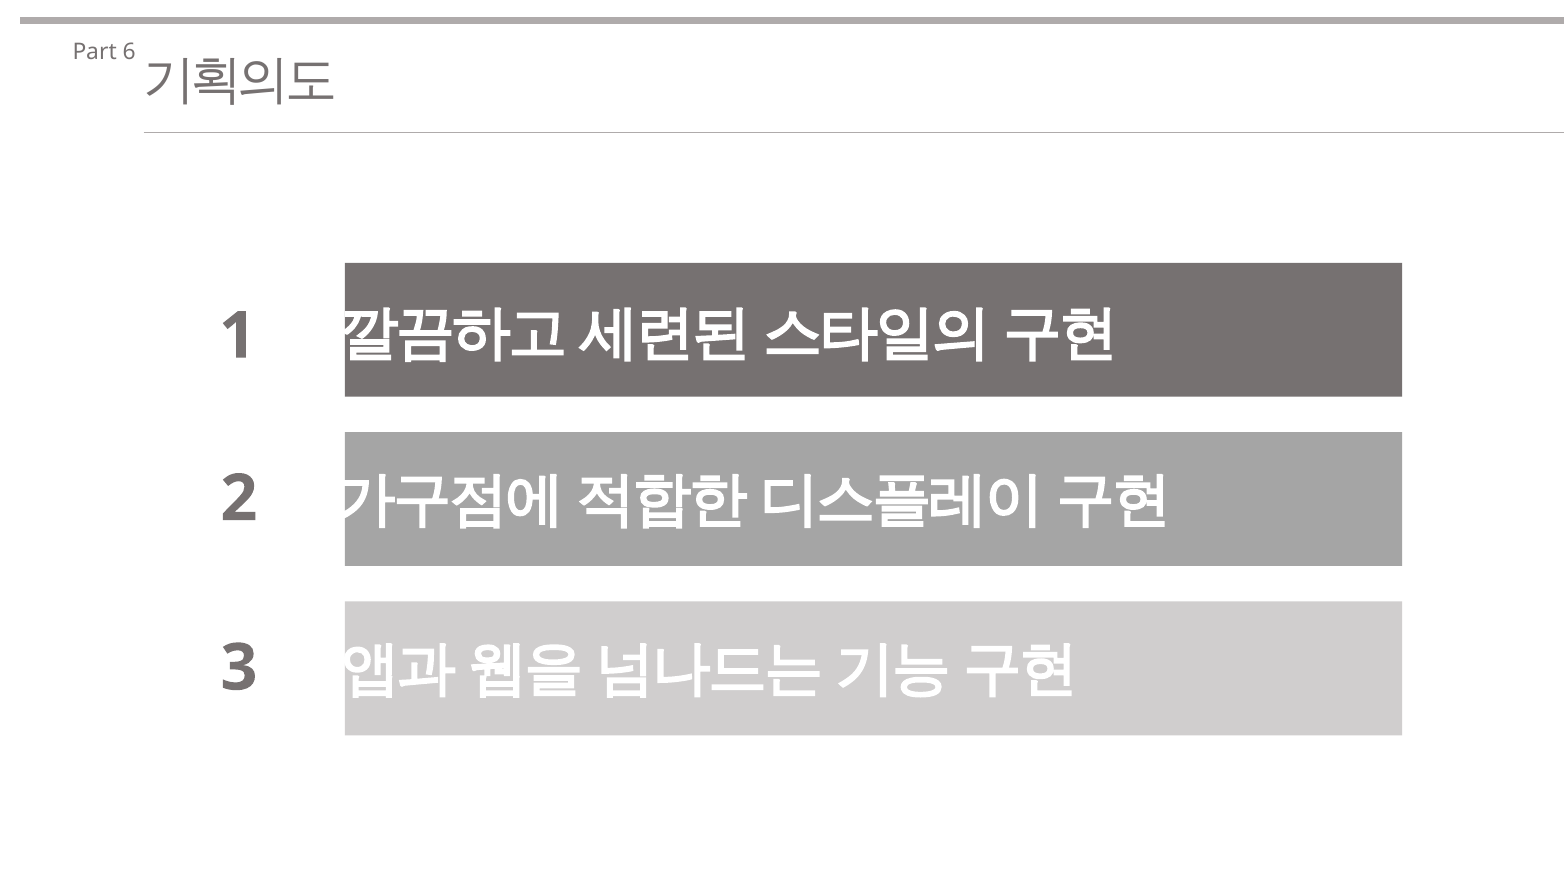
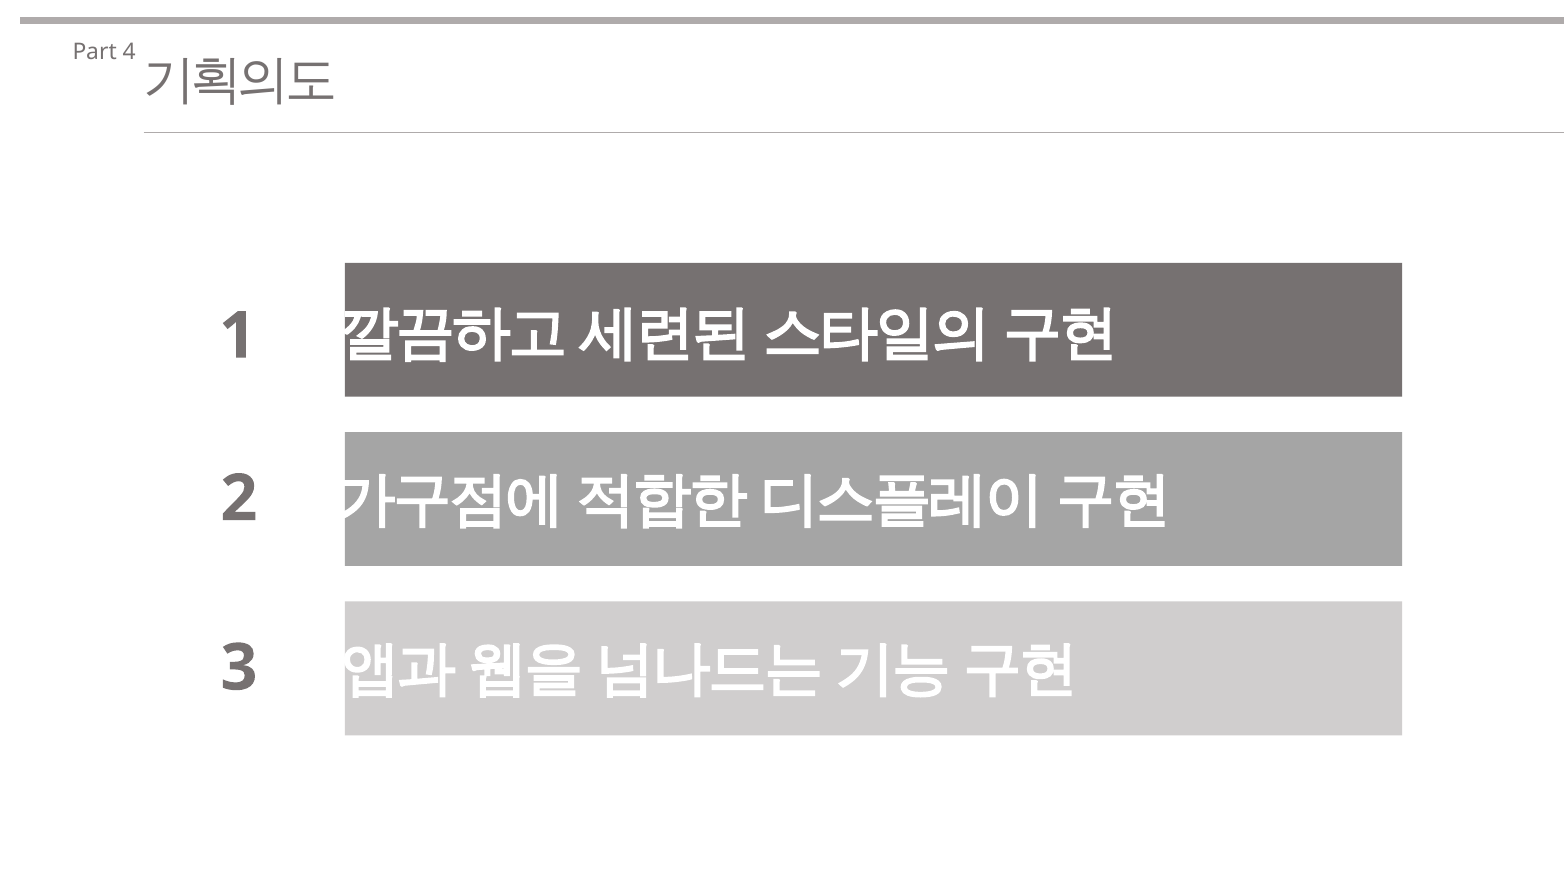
6: 6 -> 4
